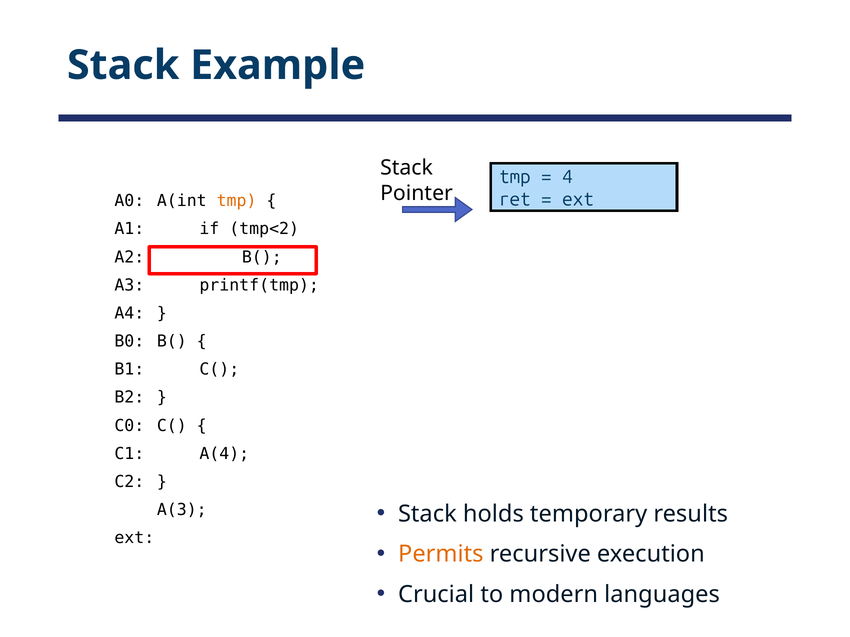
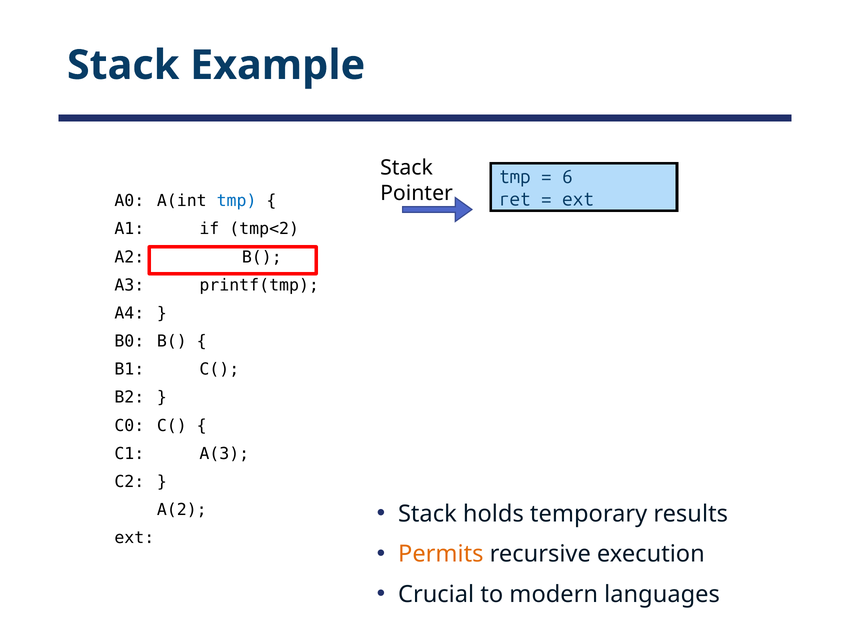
4: 4 -> 6
tmp at (237, 201) colour: orange -> blue
A(4: A(4 -> A(3
A(3: A(3 -> A(2
